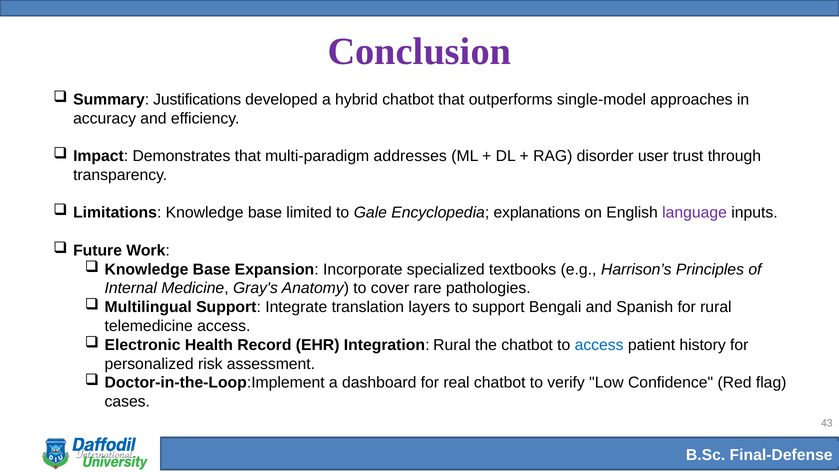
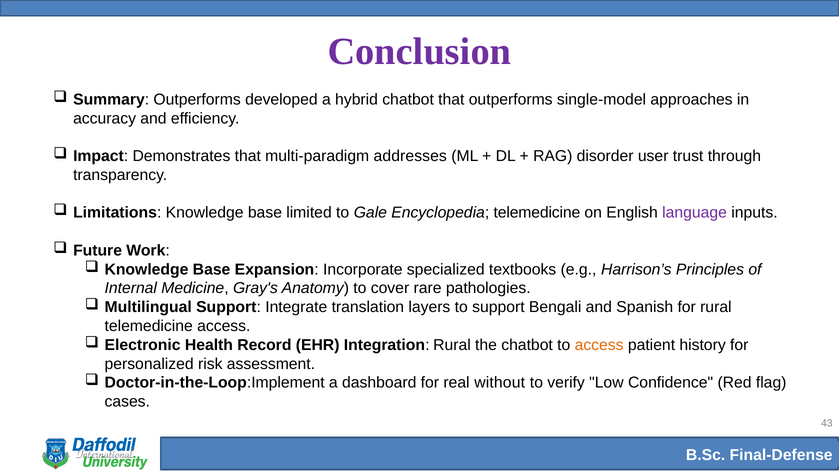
Summary Justifications: Justifications -> Outperforms
Encyclopedia explanations: explanations -> telemedicine
access at (599, 345) colour: blue -> orange
real chatbot: chatbot -> without
